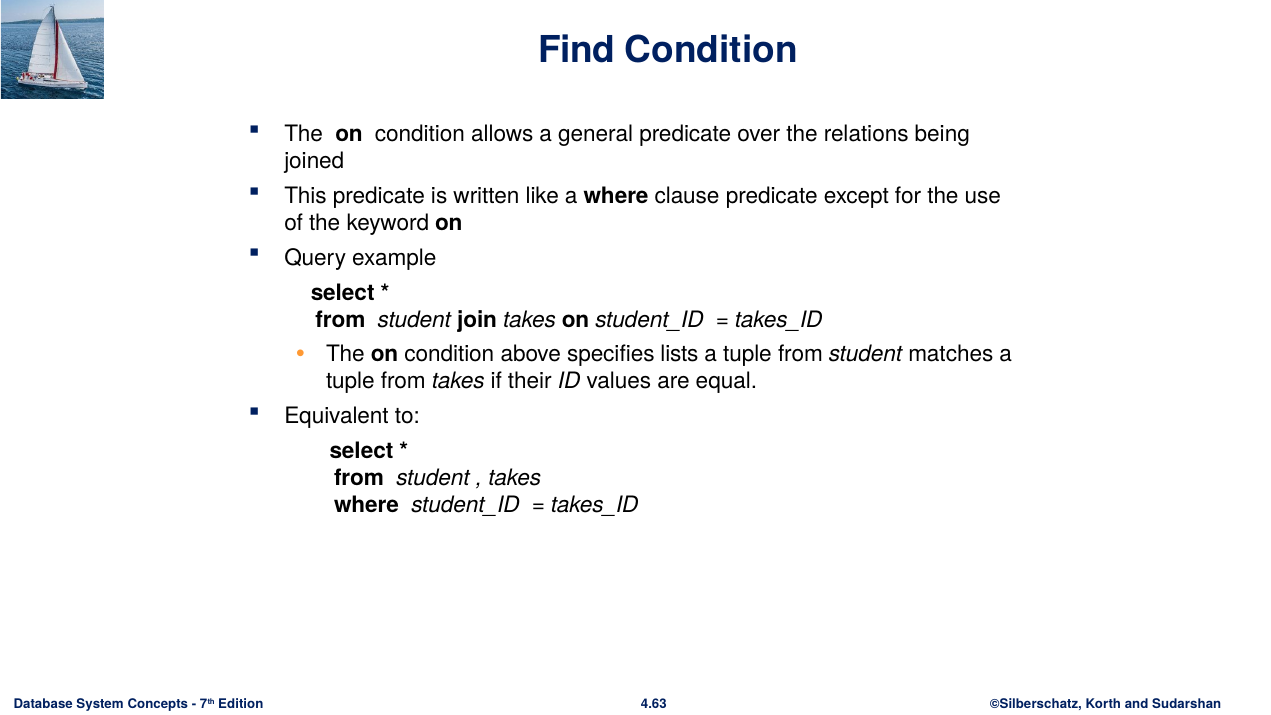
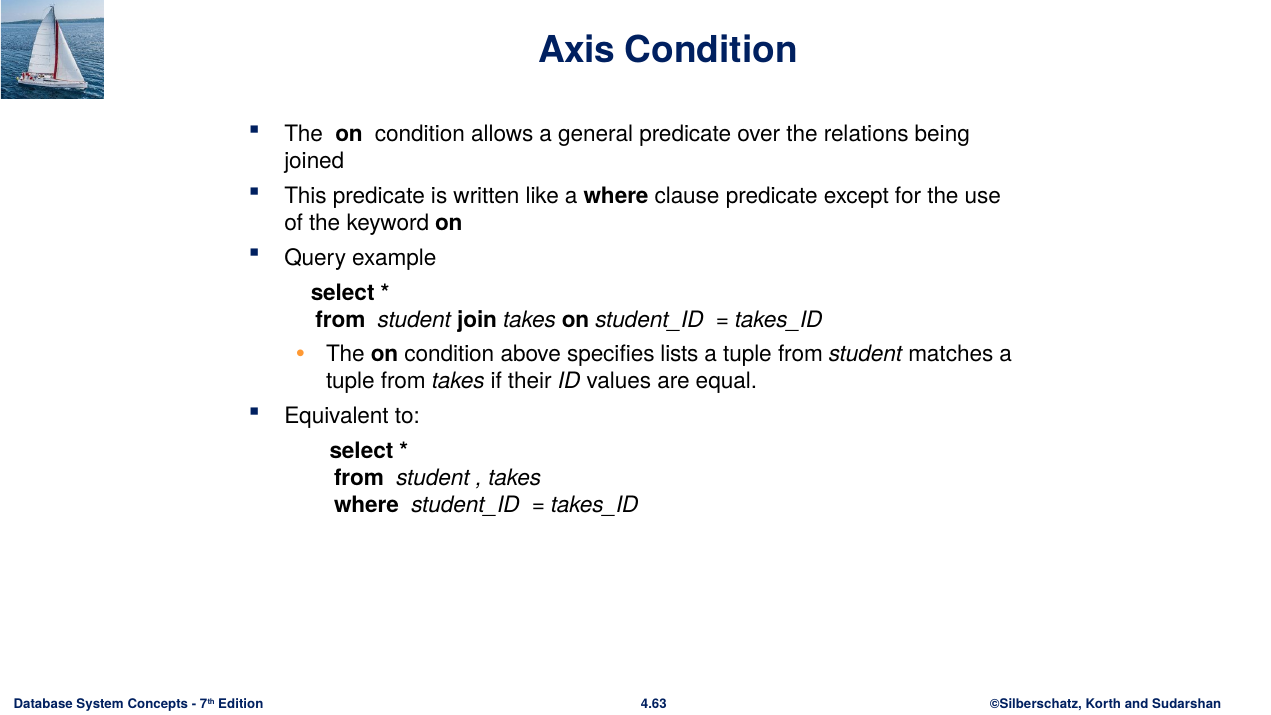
Find: Find -> Axis
